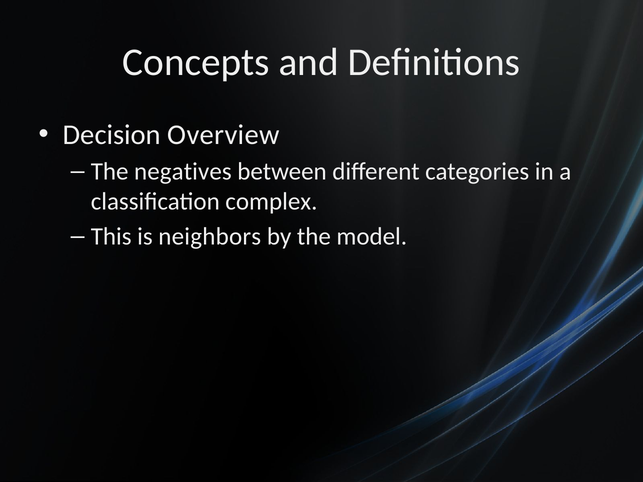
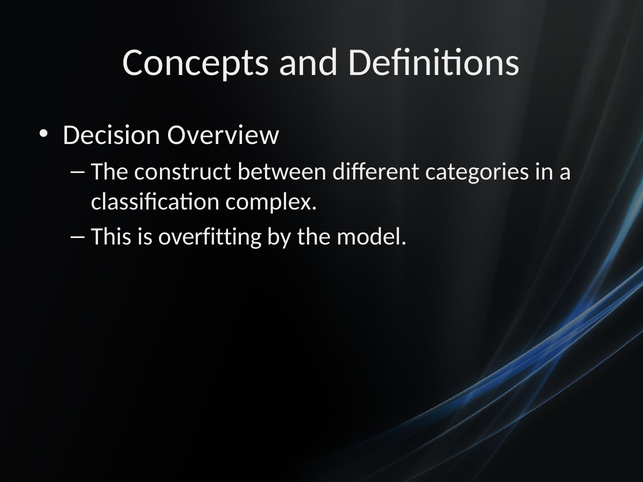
negatives: negatives -> construct
neighbors: neighbors -> overfitting
